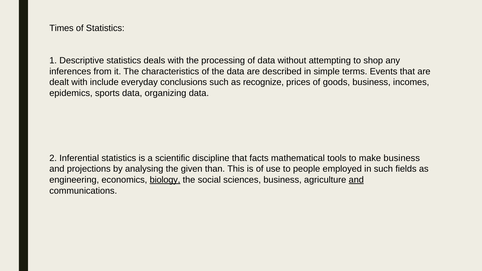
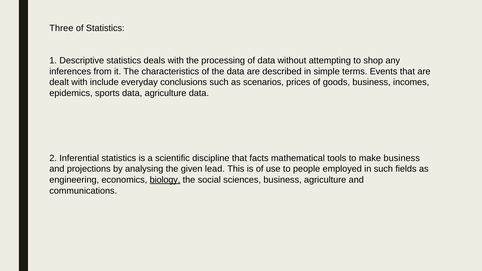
Times: Times -> Three
recognize: recognize -> scenarios
data organizing: organizing -> agriculture
than: than -> lead
and at (356, 180) underline: present -> none
